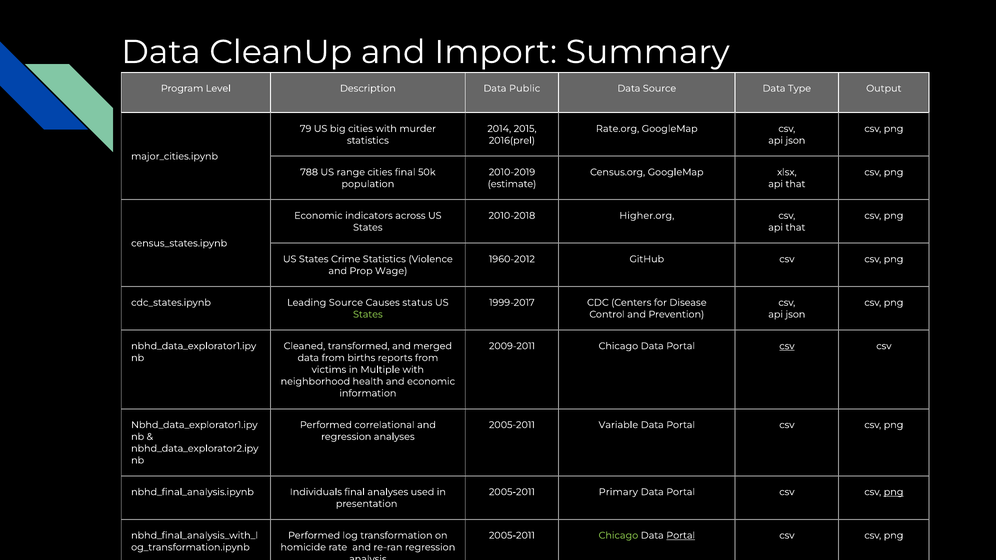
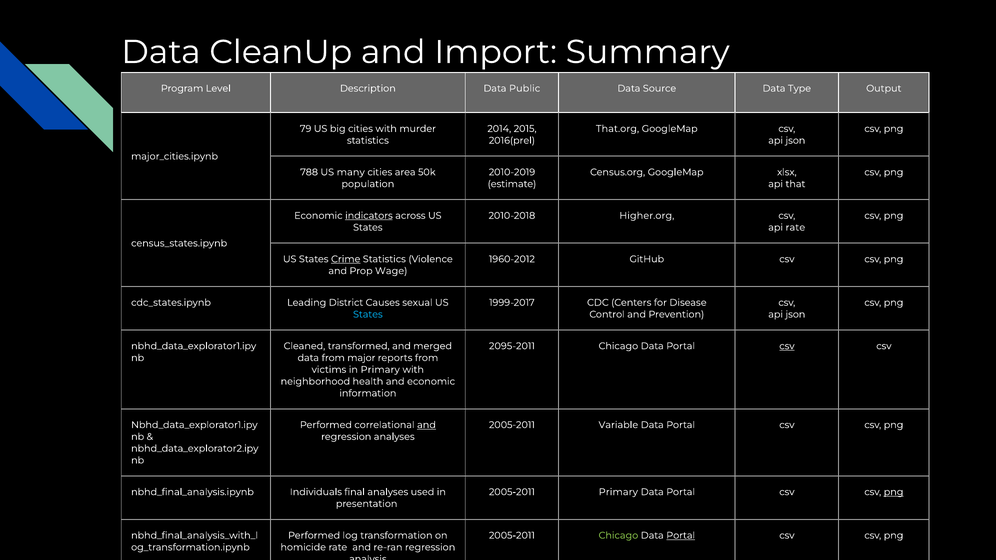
Rate.org: Rate.org -> That.org
range: range -> many
cities final: final -> area
indicators underline: none -> present
that at (795, 228): that -> rate
Crime underline: none -> present
Leading Source: Source -> District
status: status -> sexual
States at (368, 315) colour: light green -> light blue
2009-2011: 2009-2011 -> 2095-2011
births: births -> major
in Multiple: Multiple -> Primary
and at (426, 425) underline: none -> present
